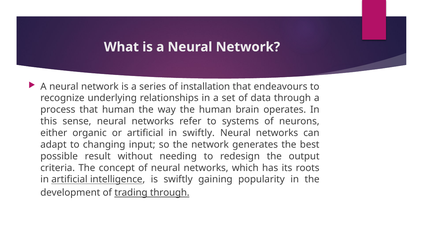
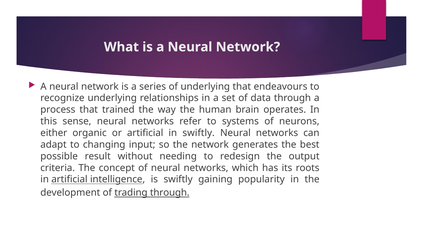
of installation: installation -> underlying
that human: human -> trained
